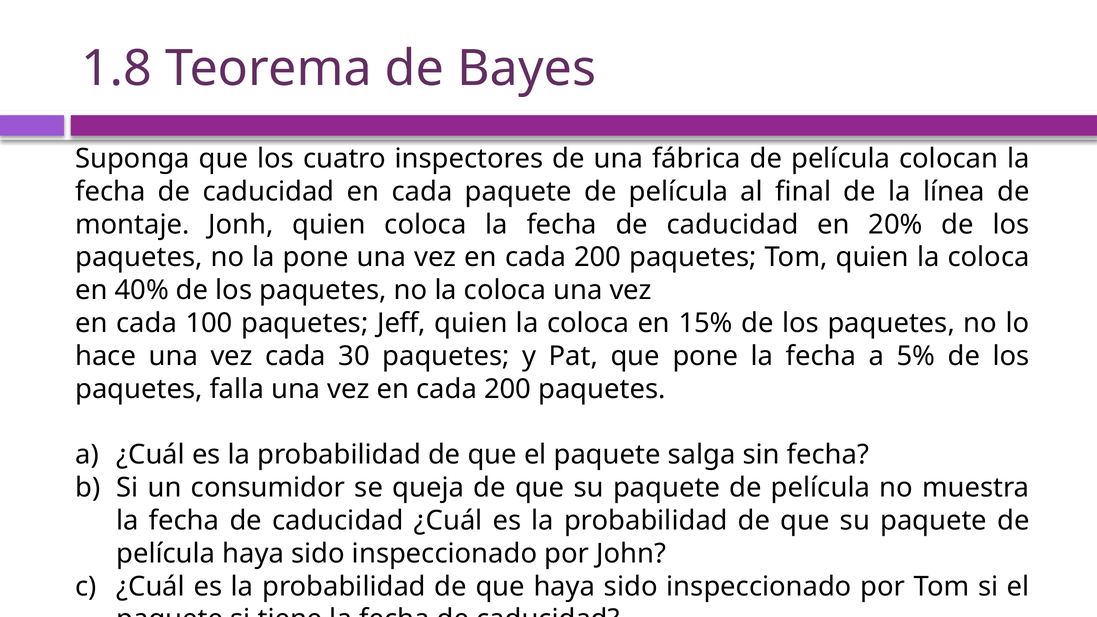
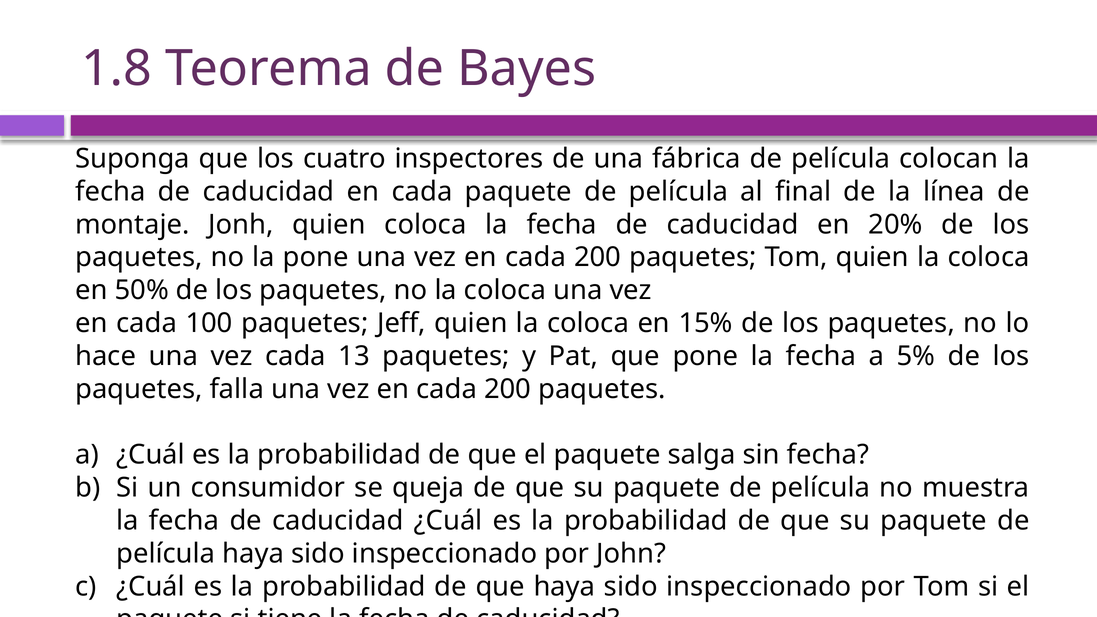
40%: 40% -> 50%
30: 30 -> 13
